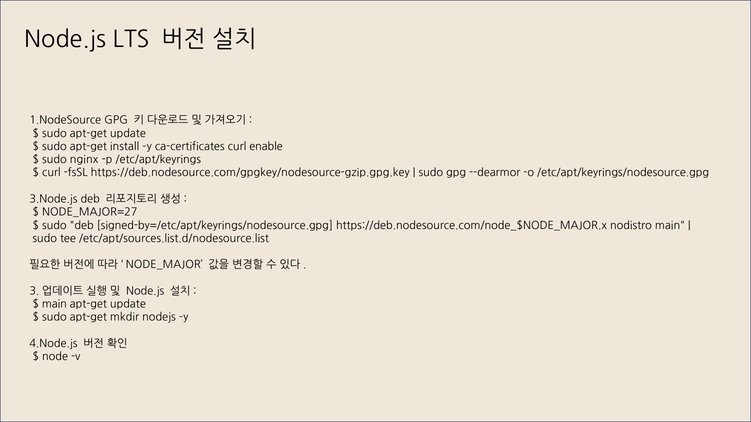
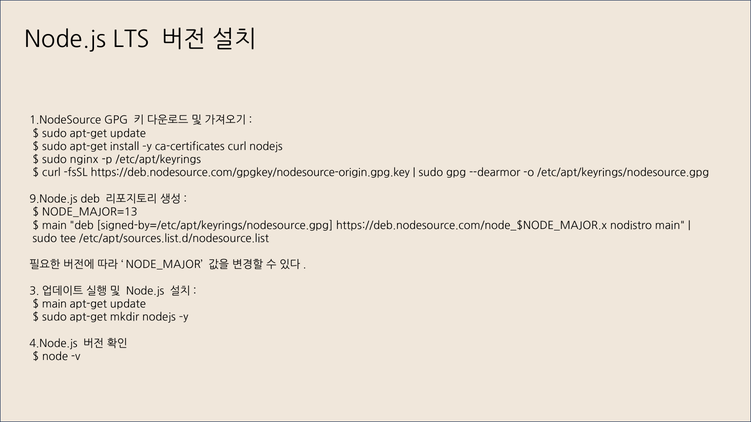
curl enable: enable -> nodejs
https://deb.nodesource.com/gpgkey/nodesource-gzip.gpg.key: https://deb.nodesource.com/gpgkey/nodesource-gzip.gpg.key -> https://deb.nodesource.com/gpgkey/nodesource-origin.gpg.key
3.Node.js: 3.Node.js -> 9.Node.js
NODE_MAJOR=27: NODE_MAJOR=27 -> NODE_MAJOR=13
sudo at (54, 226): sudo -> main
